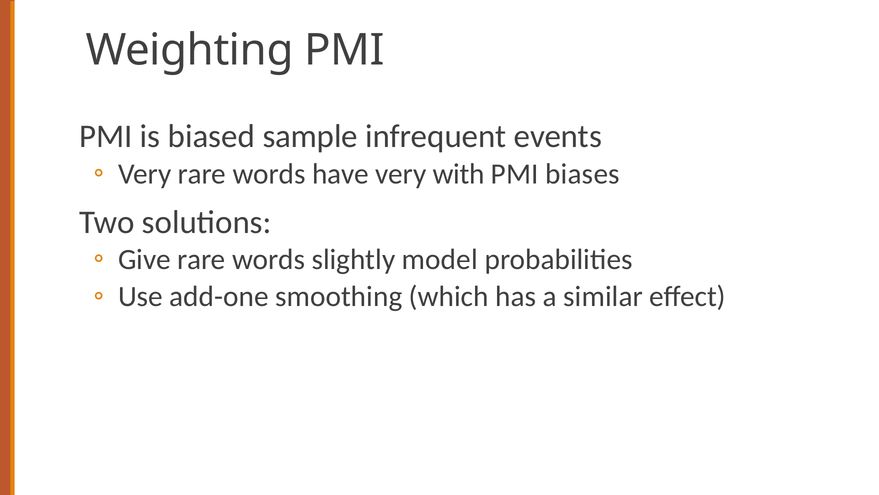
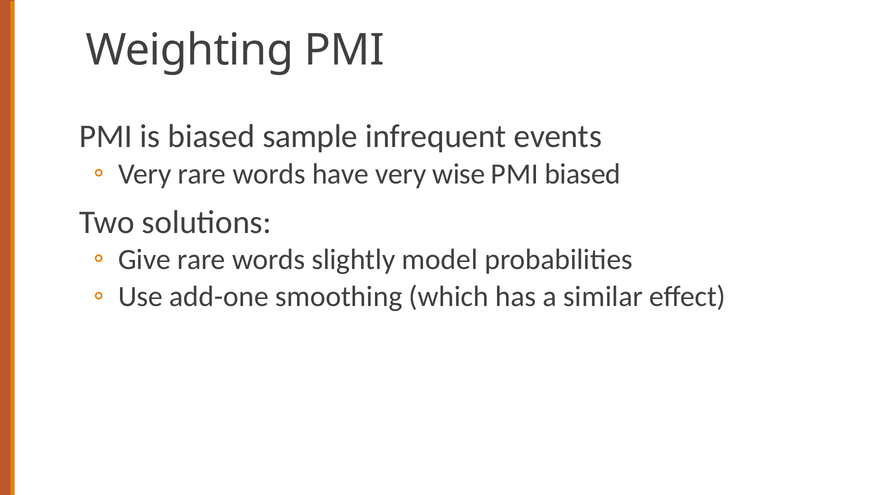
with: with -> wise
PMI biases: biases -> biased
